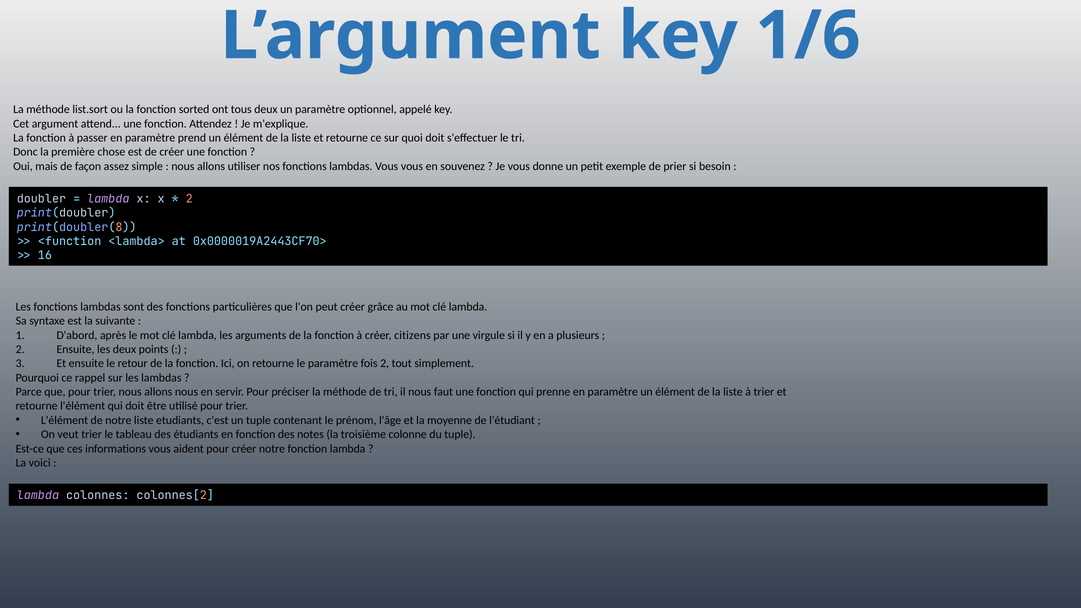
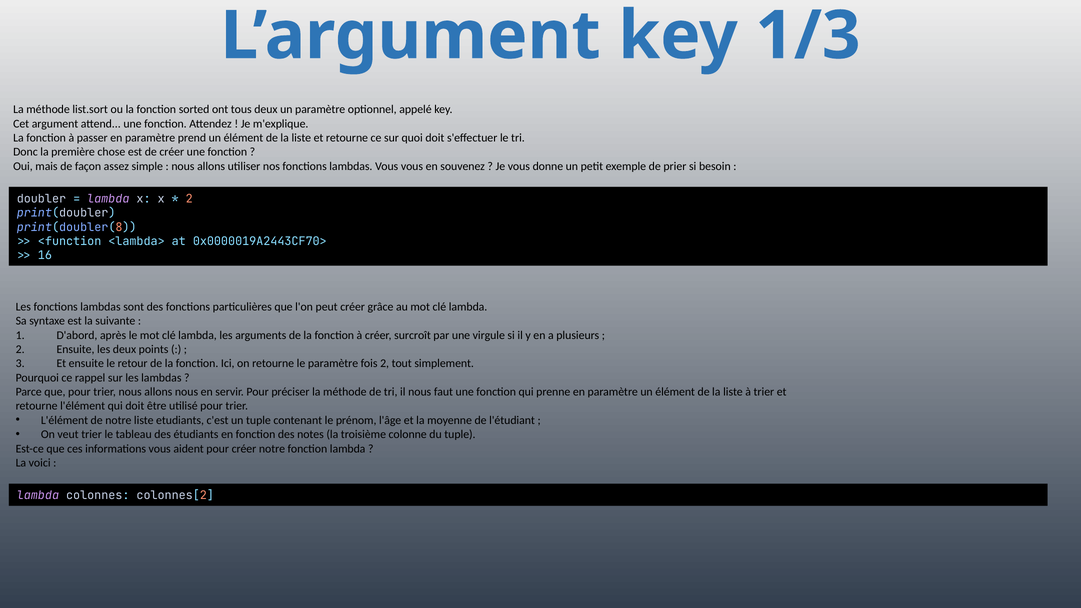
1/6: 1/6 -> 1/3
citizens: citizens -> surcroît
